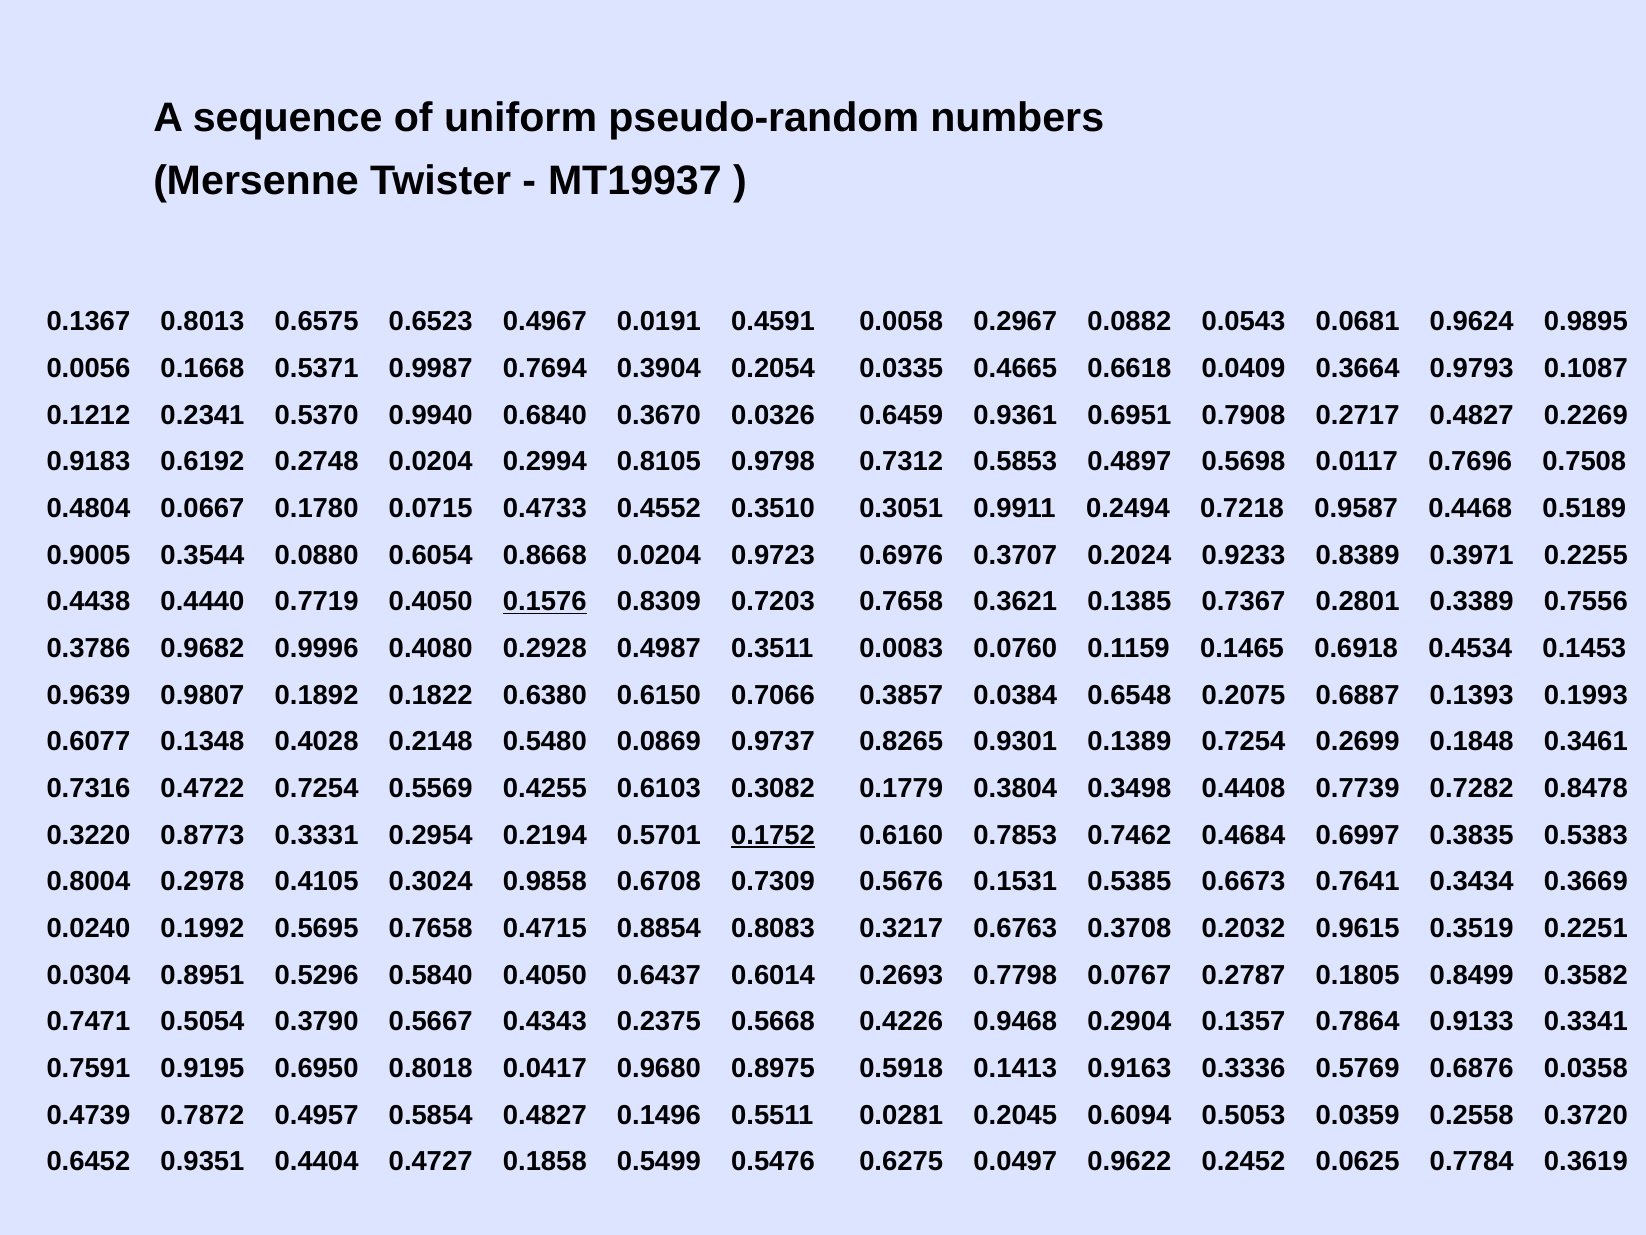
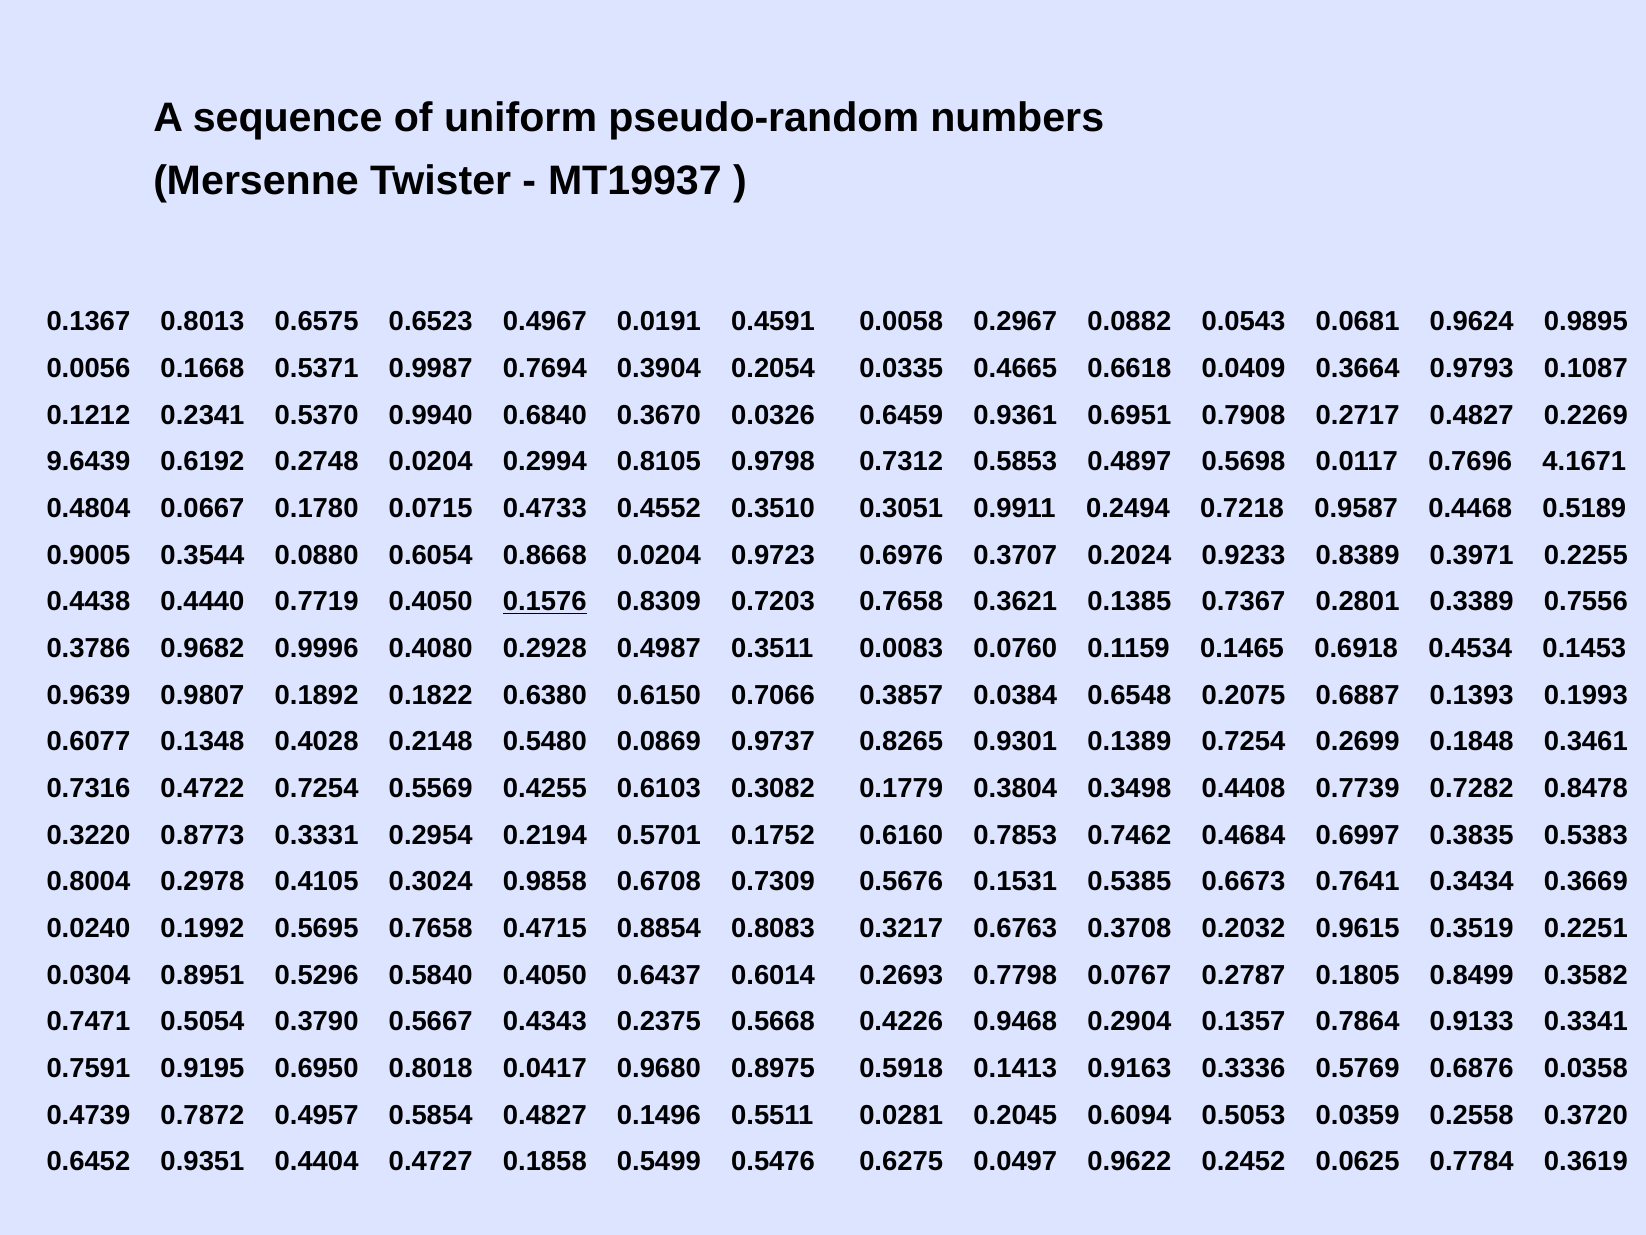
0.9183: 0.9183 -> 9.6439
0.7508: 0.7508 -> 4.1671
0.1752 underline: present -> none
